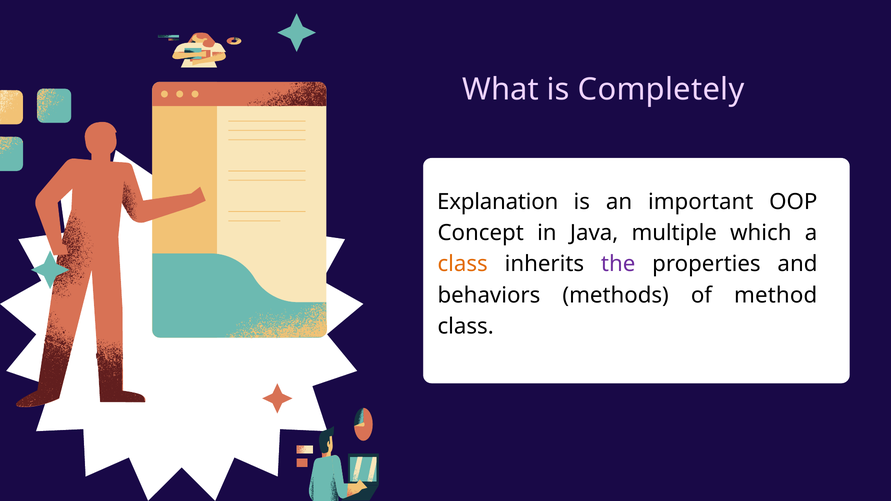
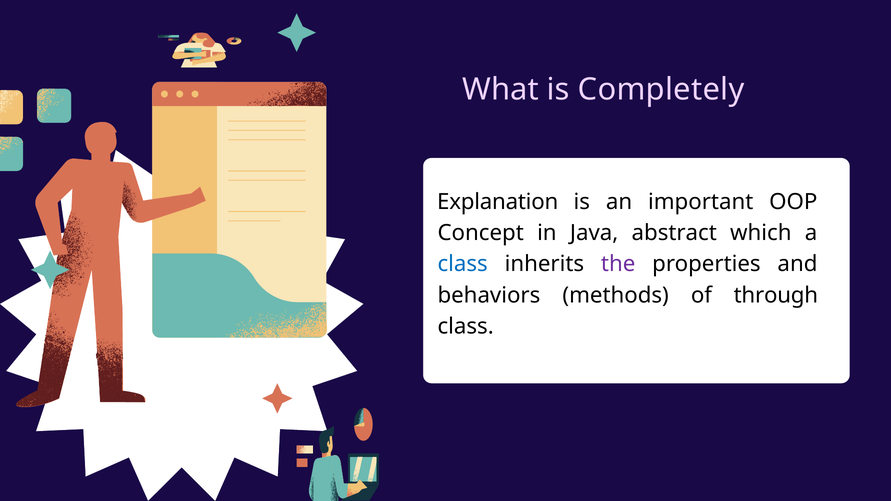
multiple: multiple -> abstract
class at (463, 264) colour: orange -> blue
method: method -> through
